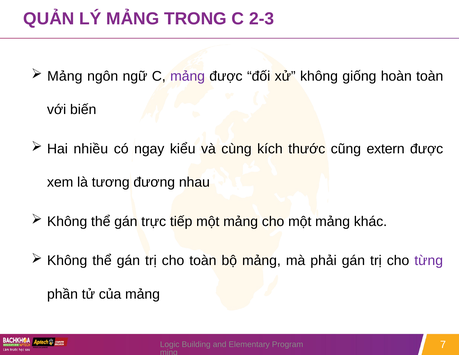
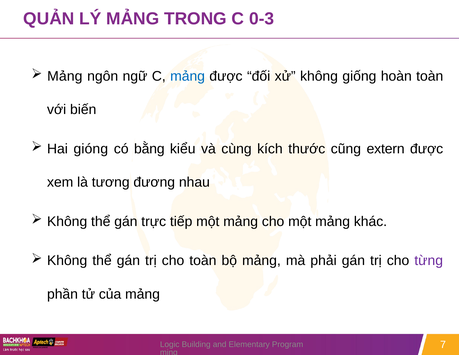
2-3: 2-3 -> 0-3
mảng at (188, 76) colour: purple -> blue
nhiều: nhiều -> gióng
ngay: ngay -> bằng
